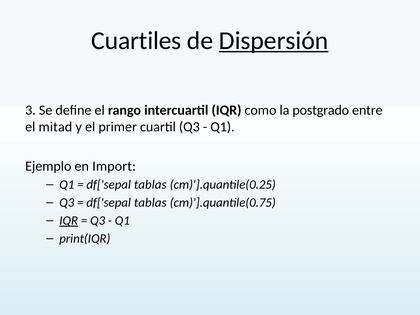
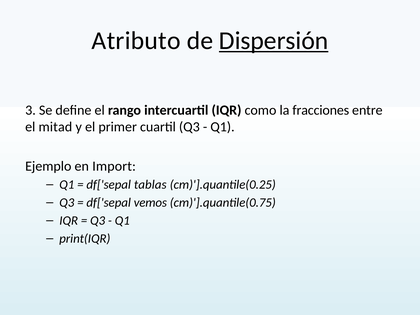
Cuartiles: Cuartiles -> Atributo
postgrado: postgrado -> fracciones
tablas at (150, 203): tablas -> vemos
IQR at (69, 221) underline: present -> none
